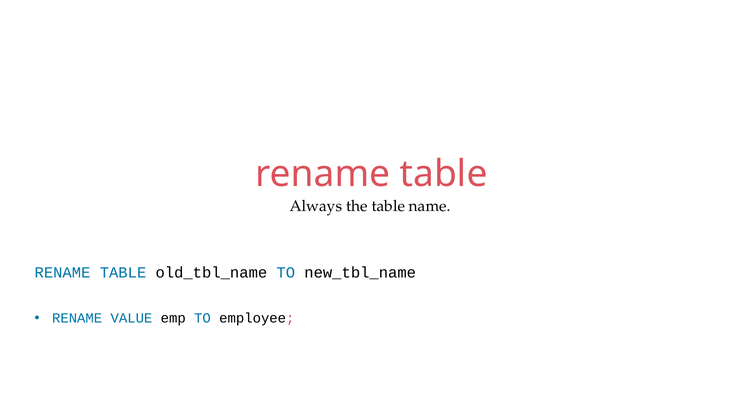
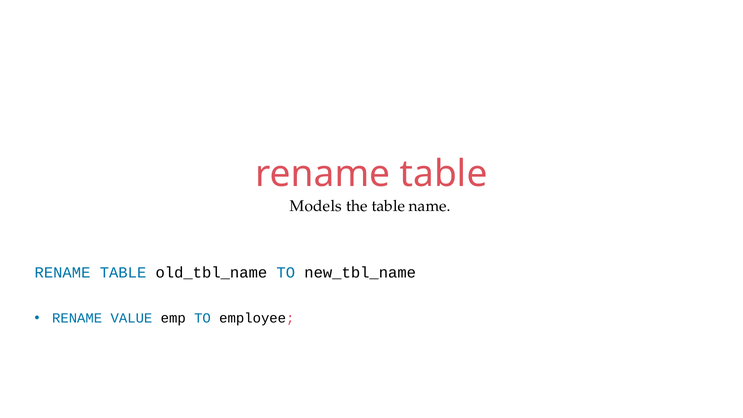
Always: Always -> Models
